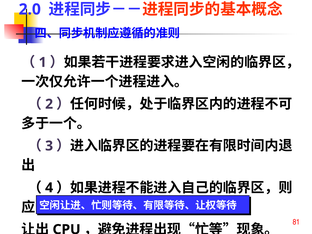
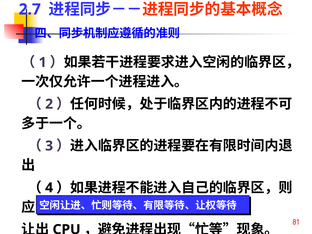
2.0: 2.0 -> 2.7
